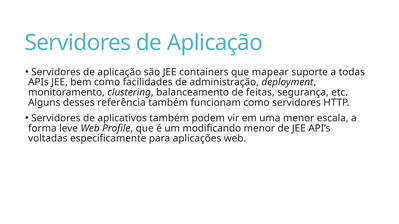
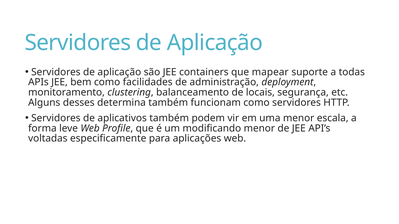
feitas: feitas -> locais
referência: referência -> determina
